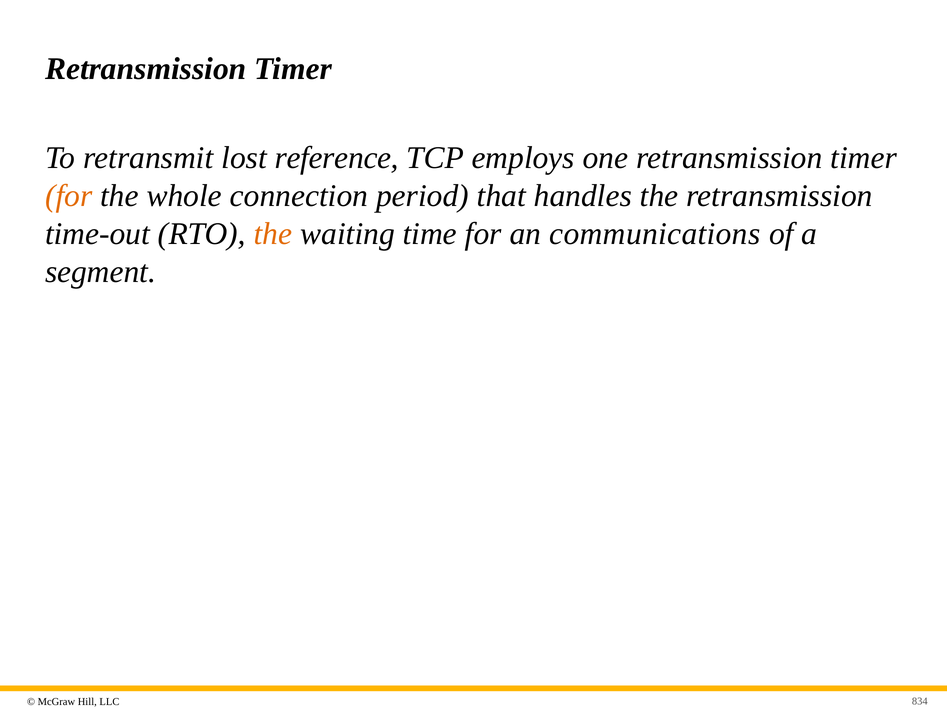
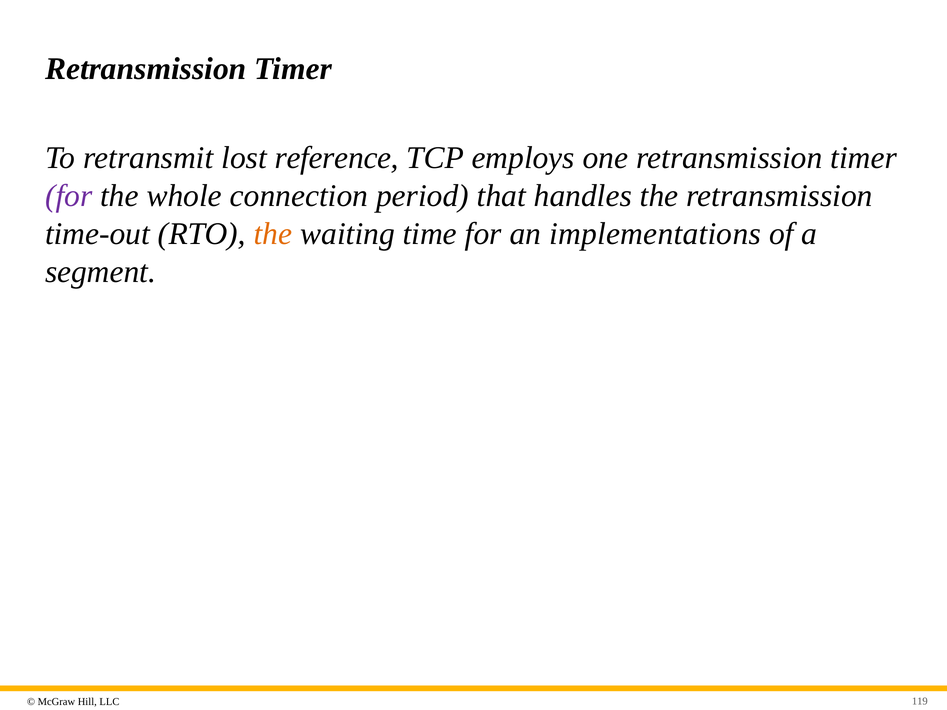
for at (69, 196) colour: orange -> purple
communications: communications -> implementations
834: 834 -> 119
